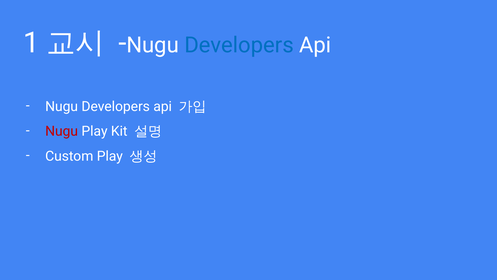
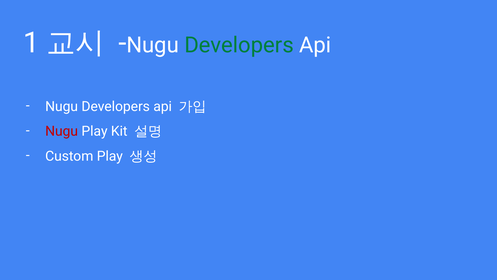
Developers at (239, 45) colour: blue -> green
